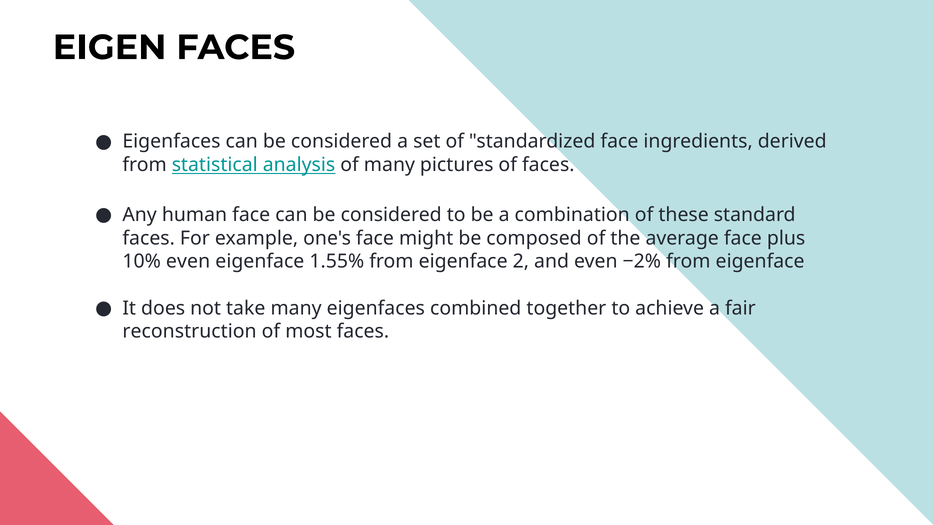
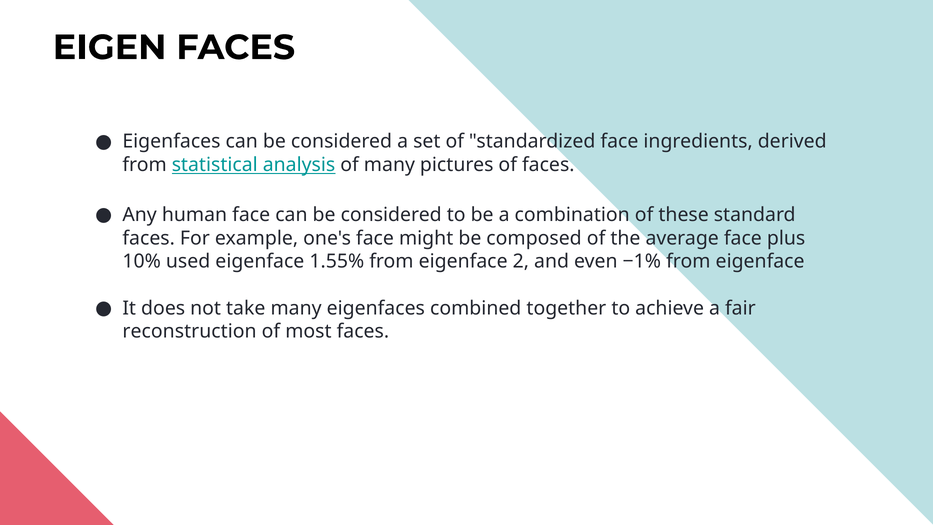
10% even: even -> used
−2%: −2% -> −1%
